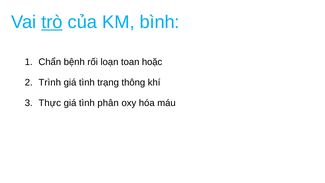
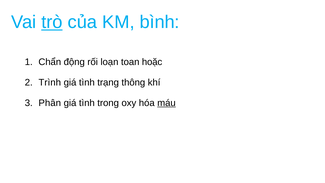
bệnh: bệnh -> động
Thực: Thực -> Phân
phân: phân -> trong
máu underline: none -> present
